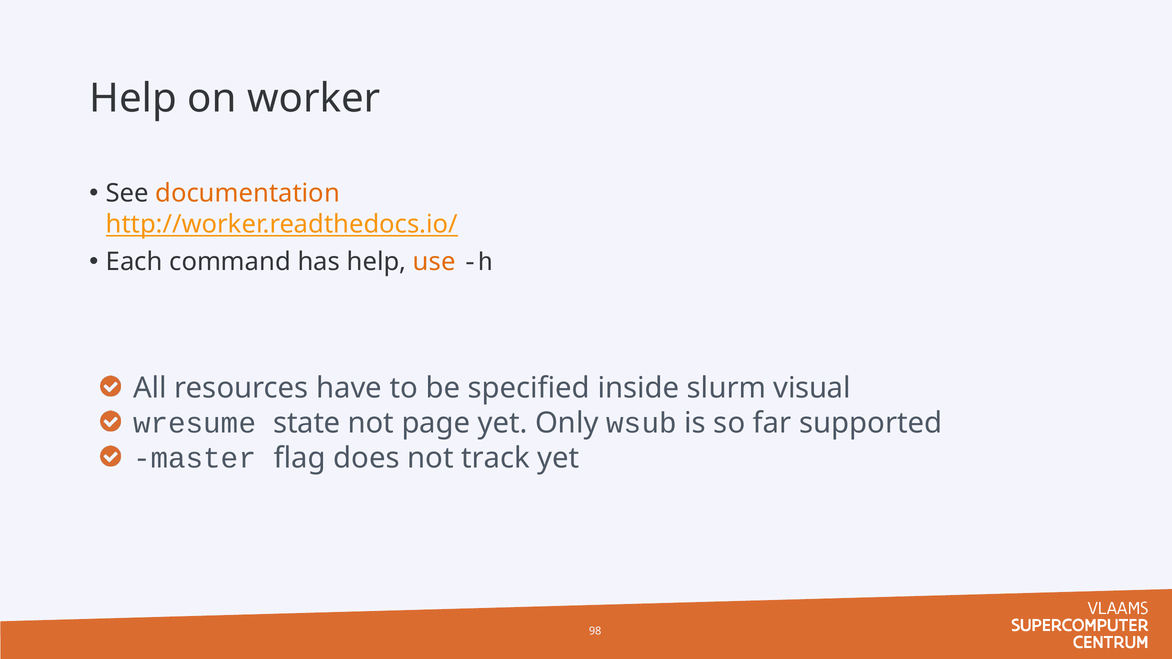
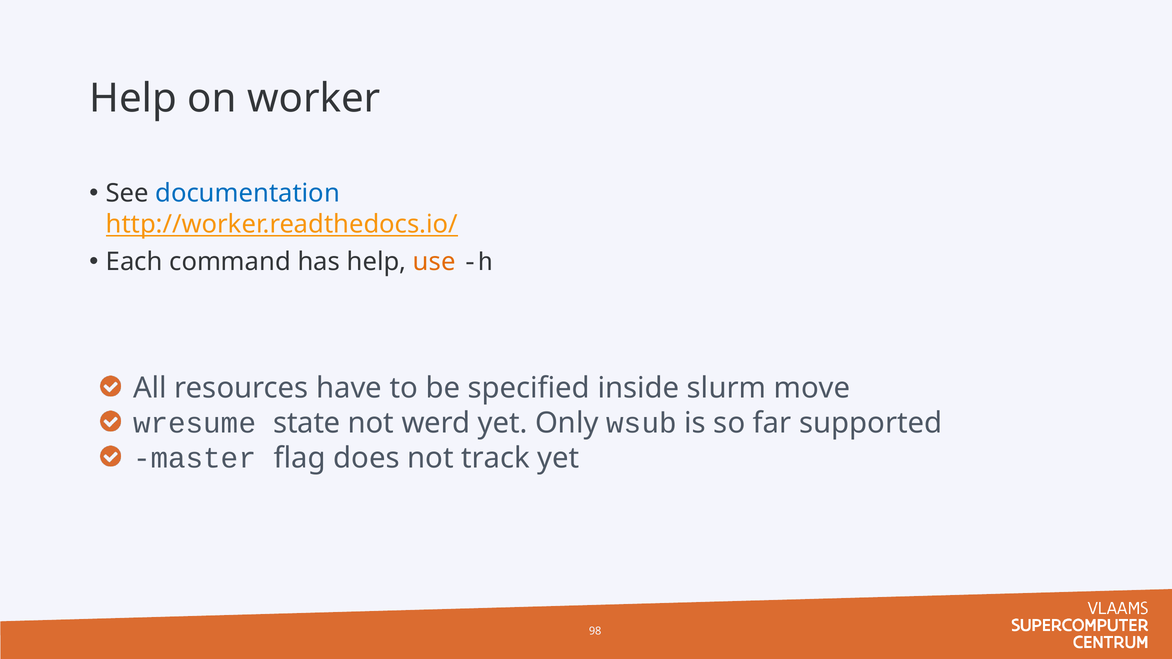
documentation colour: orange -> blue
visual: visual -> move
page: page -> werd
